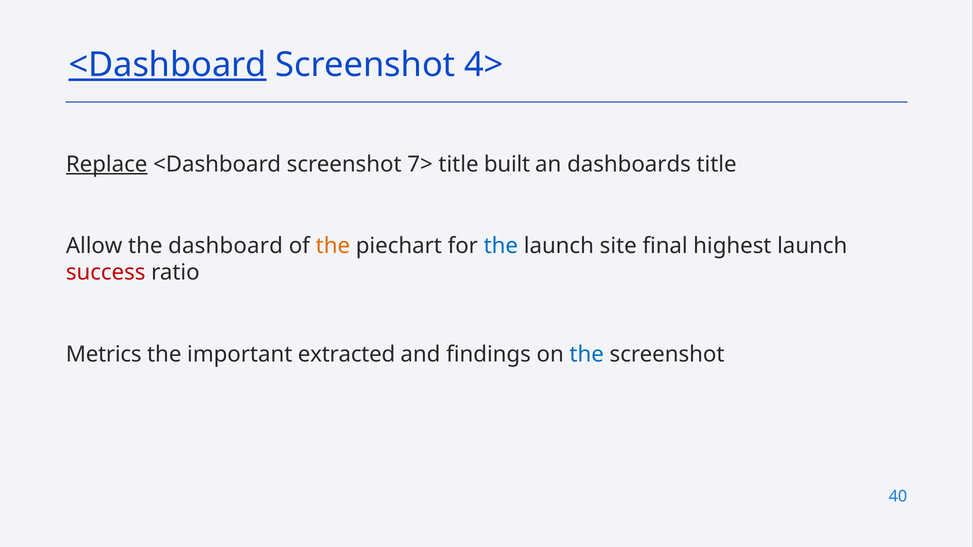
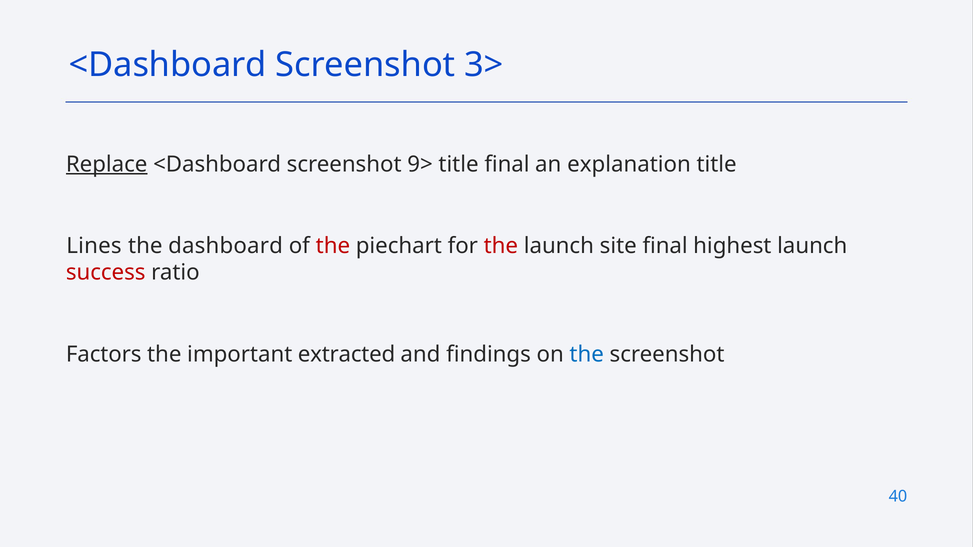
<Dashboard at (168, 65) underline: present -> none
4>: 4> -> 3>
7>: 7> -> 9>
title built: built -> final
dashboards: dashboards -> explanation
Allow: Allow -> Lines
the at (333, 246) colour: orange -> red
the at (501, 246) colour: blue -> red
Metrics: Metrics -> Factors
